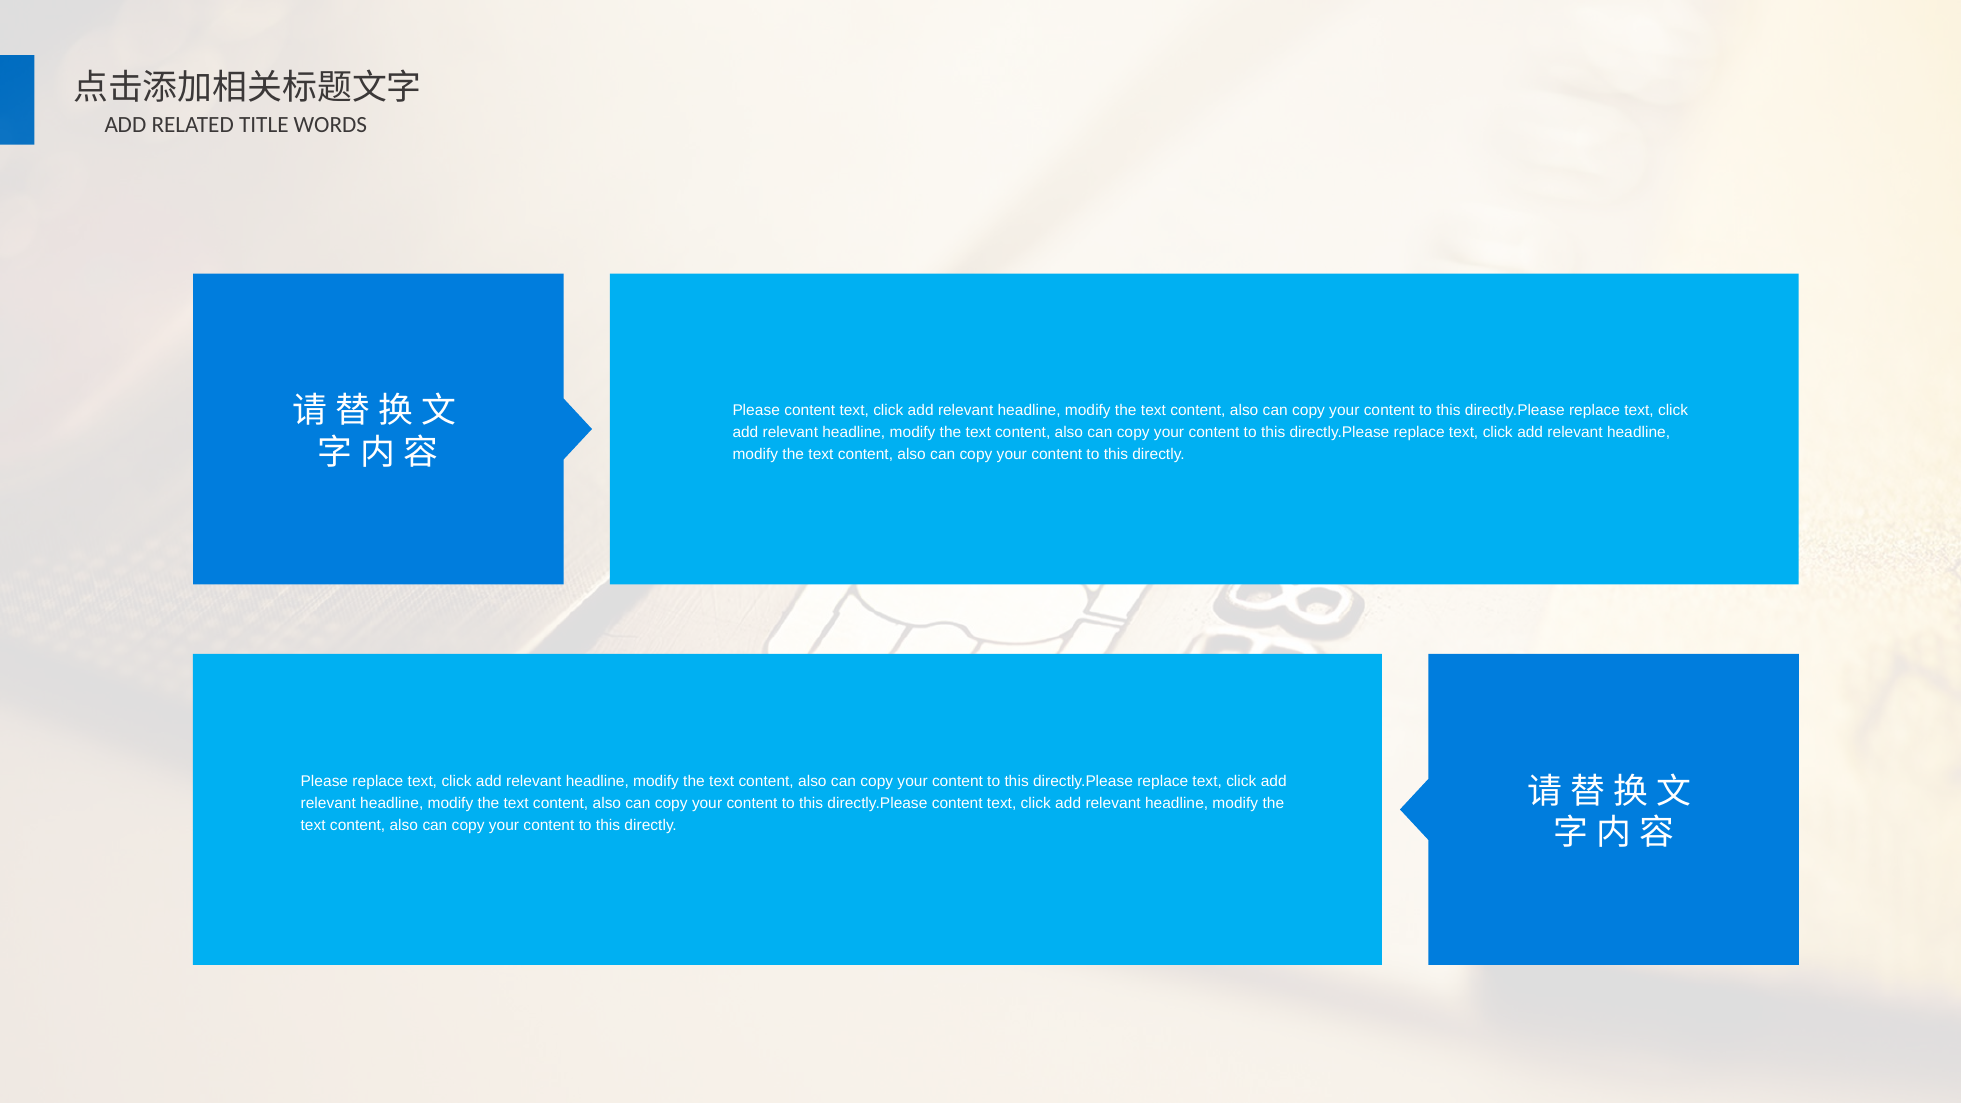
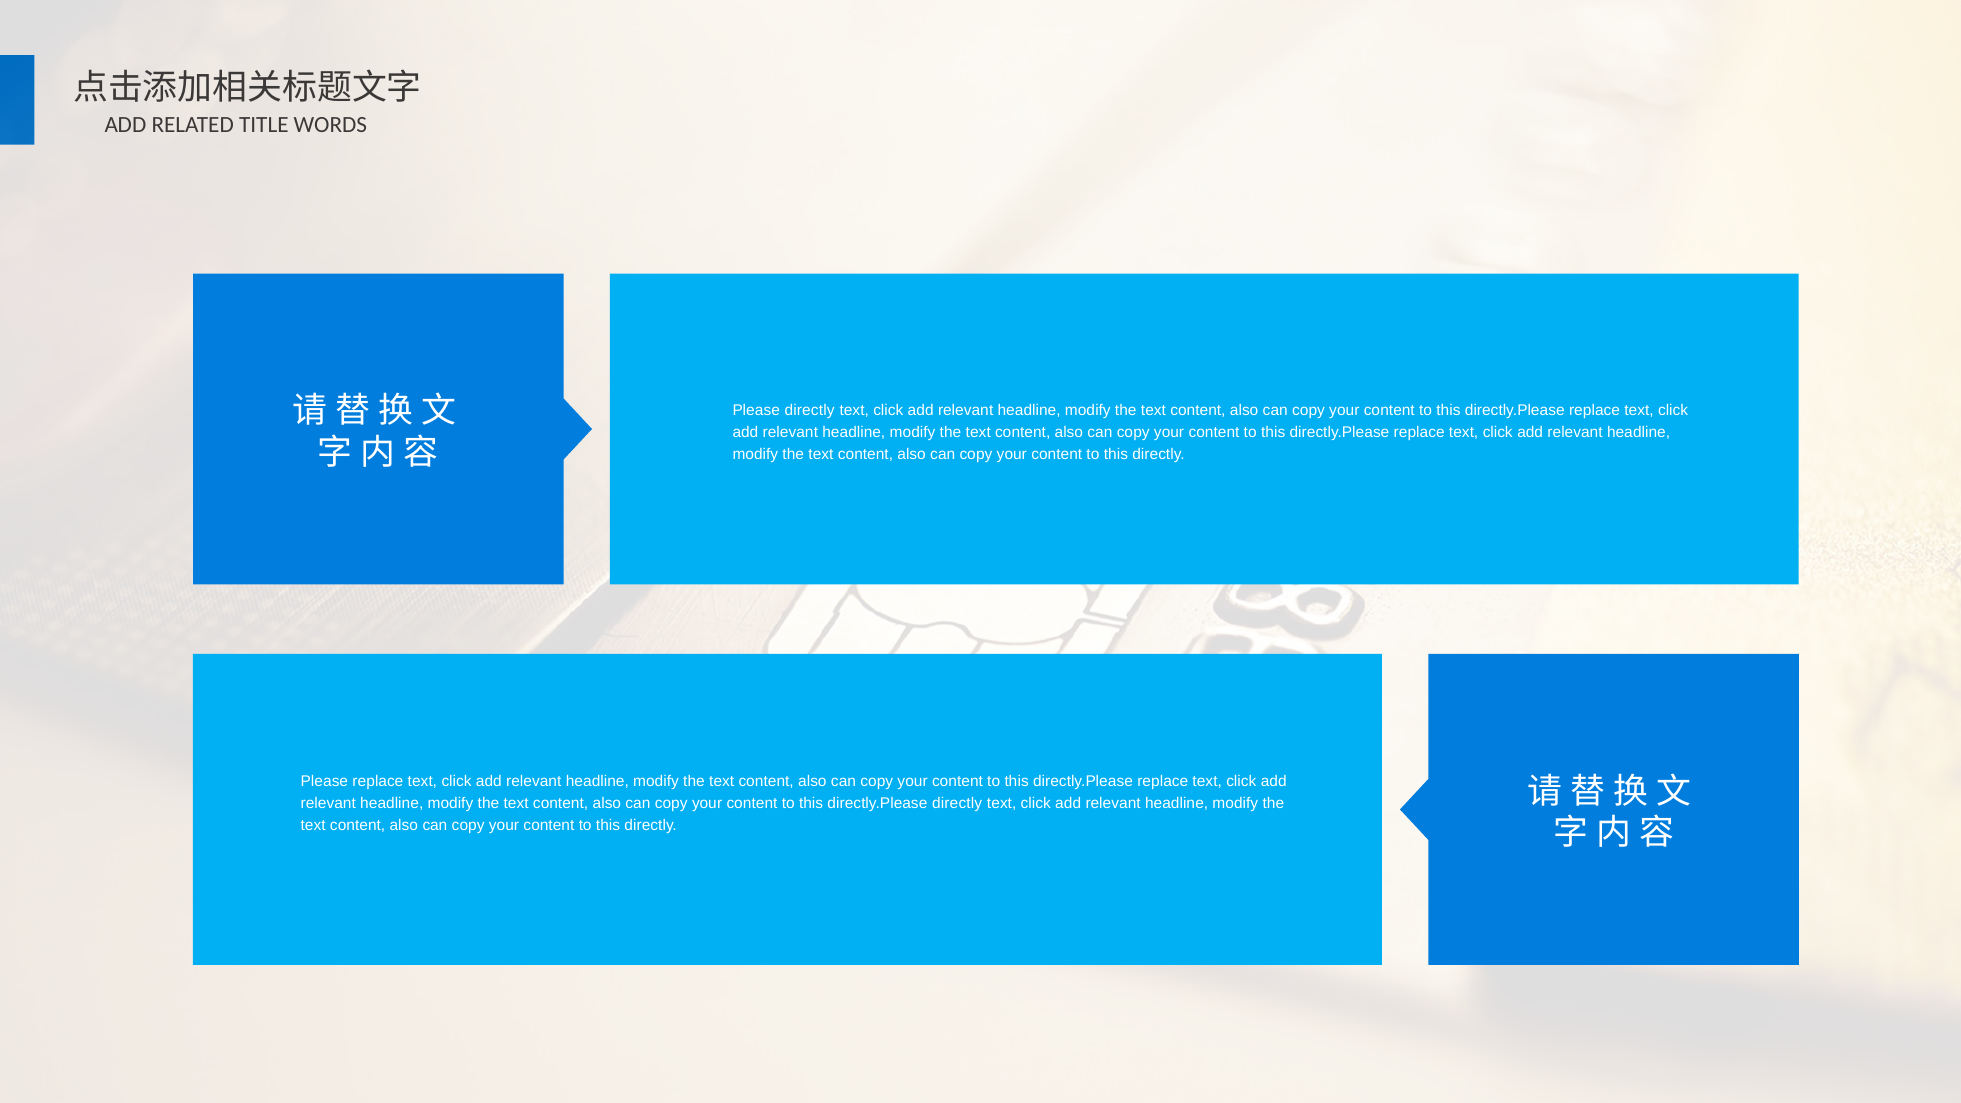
Please content: content -> directly
directly.Please content: content -> directly
